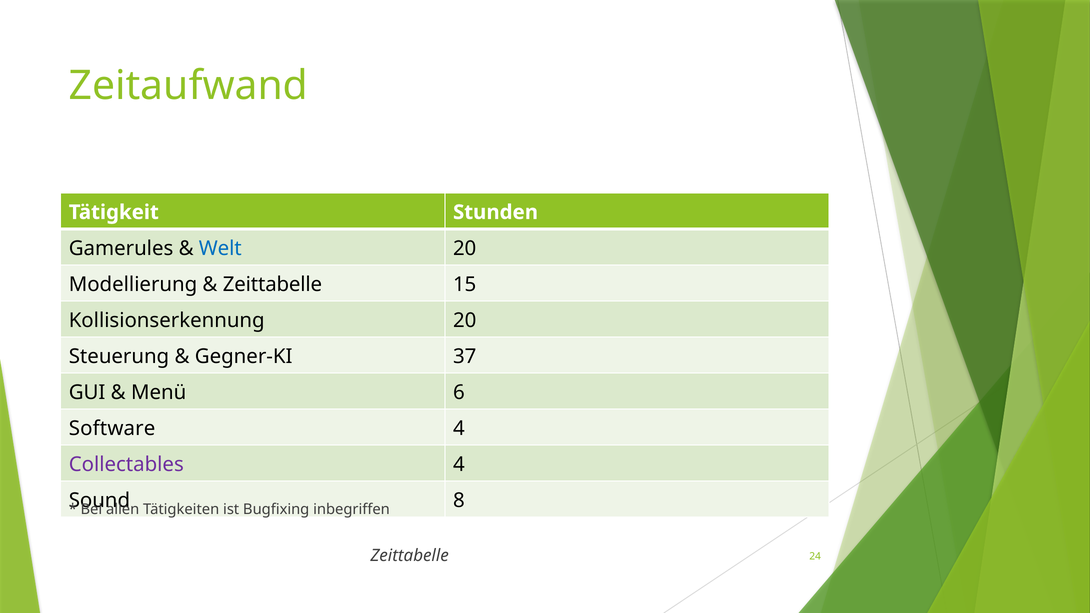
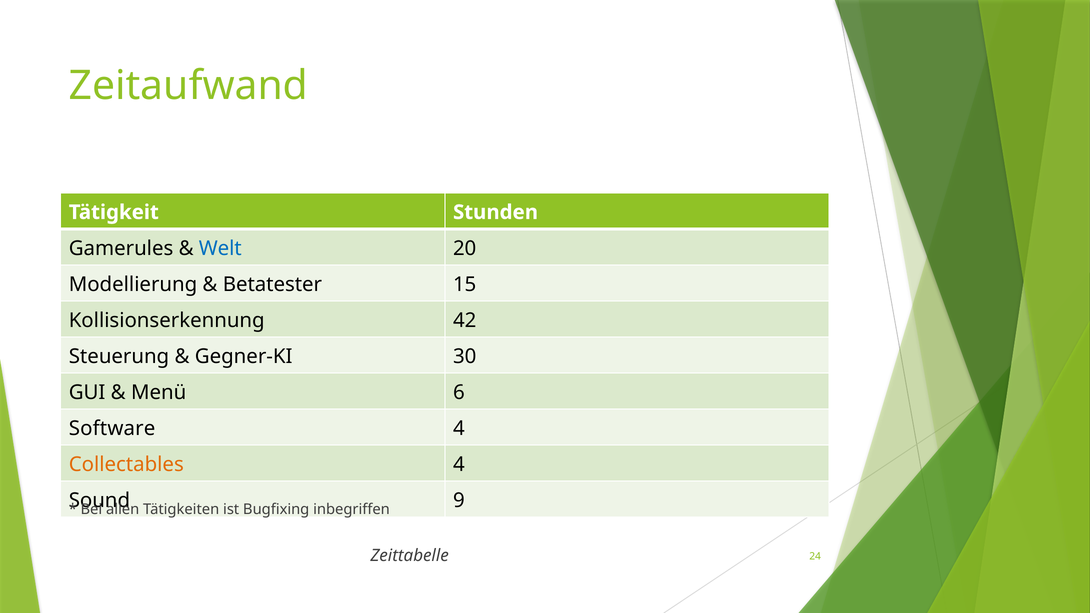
Zeittabelle at (272, 284): Zeittabelle -> Betatester
Kollisionserkennung 20: 20 -> 42
37: 37 -> 30
Collectables colour: purple -> orange
8: 8 -> 9
